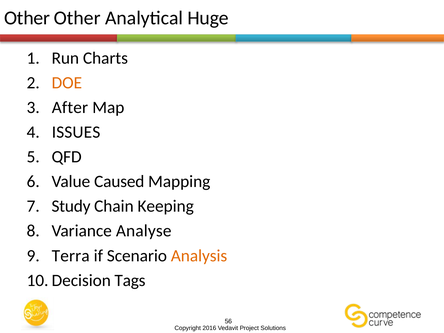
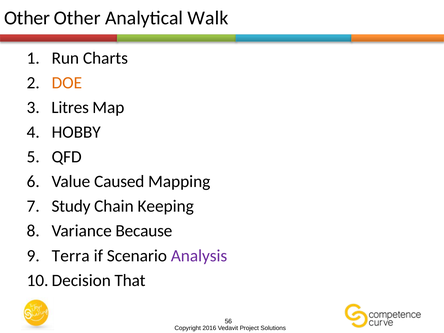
Huge: Huge -> Walk
After: After -> Litres
ISSUES: ISSUES -> HOBBY
Analyse: Analyse -> Because
Analysis colour: orange -> purple
Tags: Tags -> That
